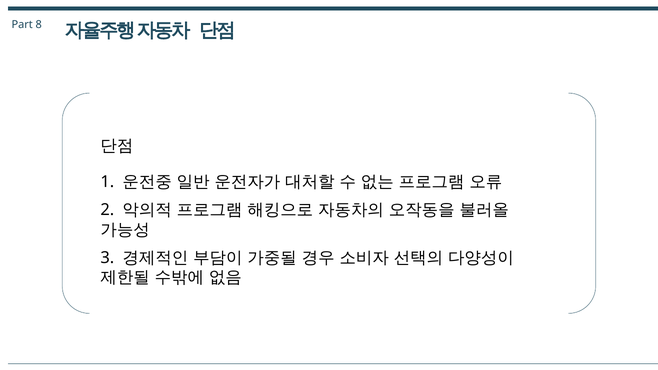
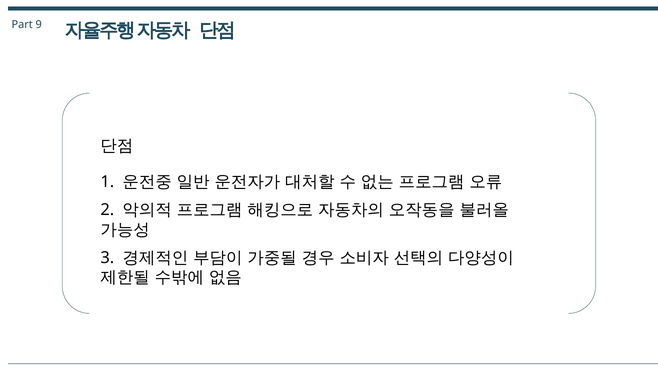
8: 8 -> 9
